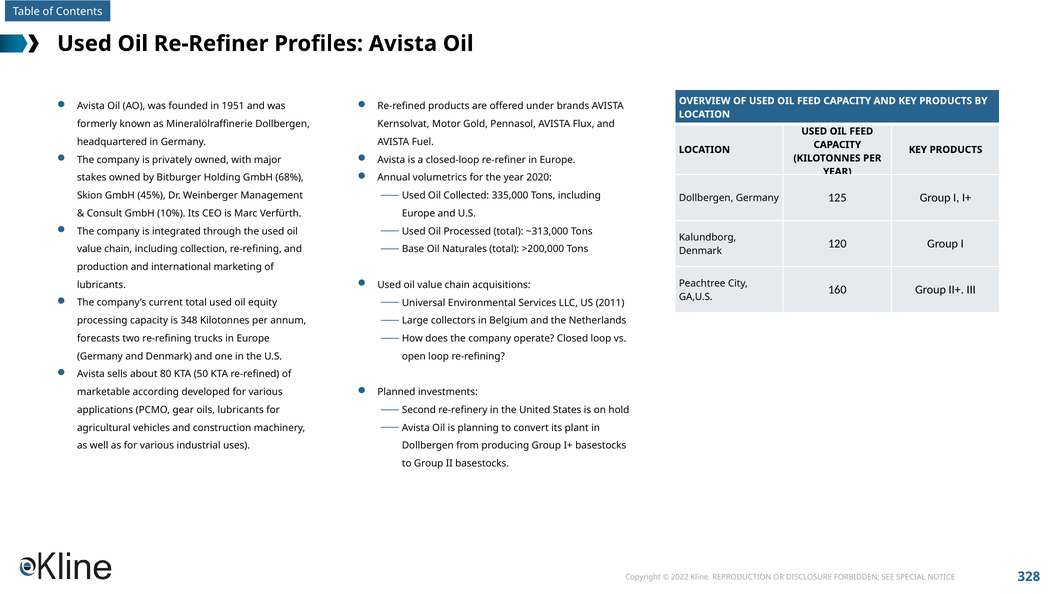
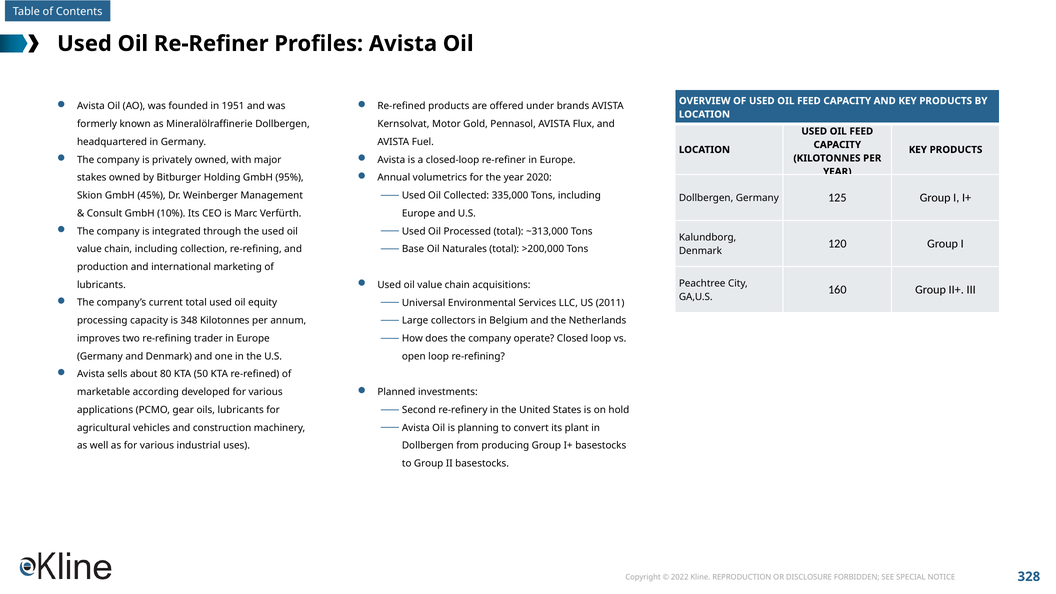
68%: 68% -> 95%
forecasts: forecasts -> improves
trucks: trucks -> trader
